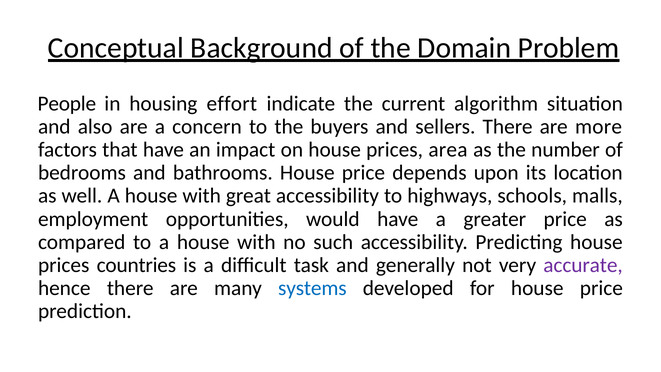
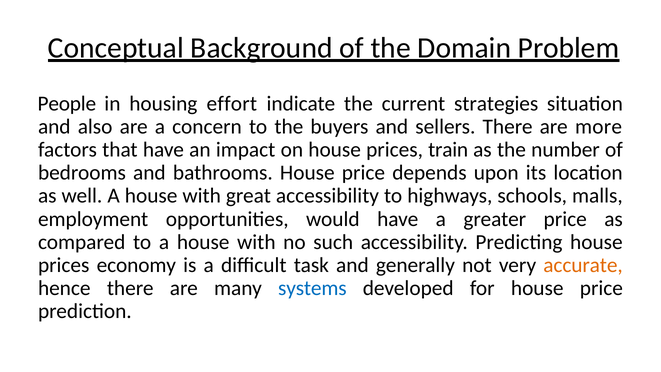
algorithm: algorithm -> strategies
area: area -> train
countries: countries -> economy
accurate colour: purple -> orange
